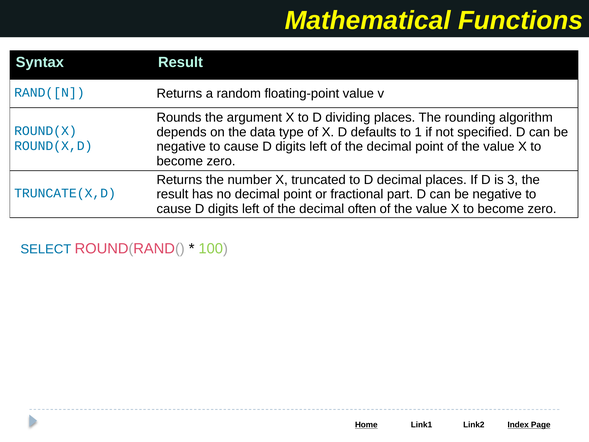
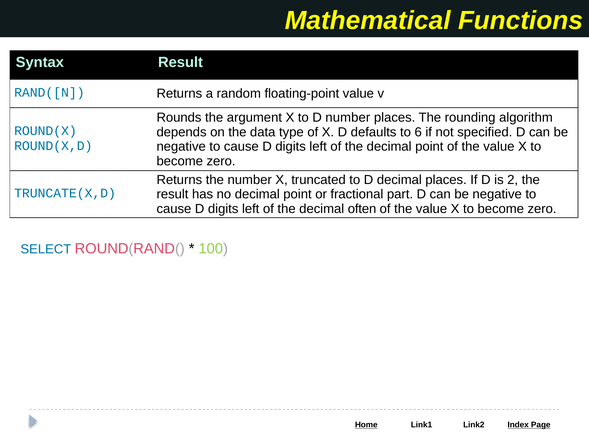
D dividing: dividing -> number
1: 1 -> 6
3: 3 -> 2
